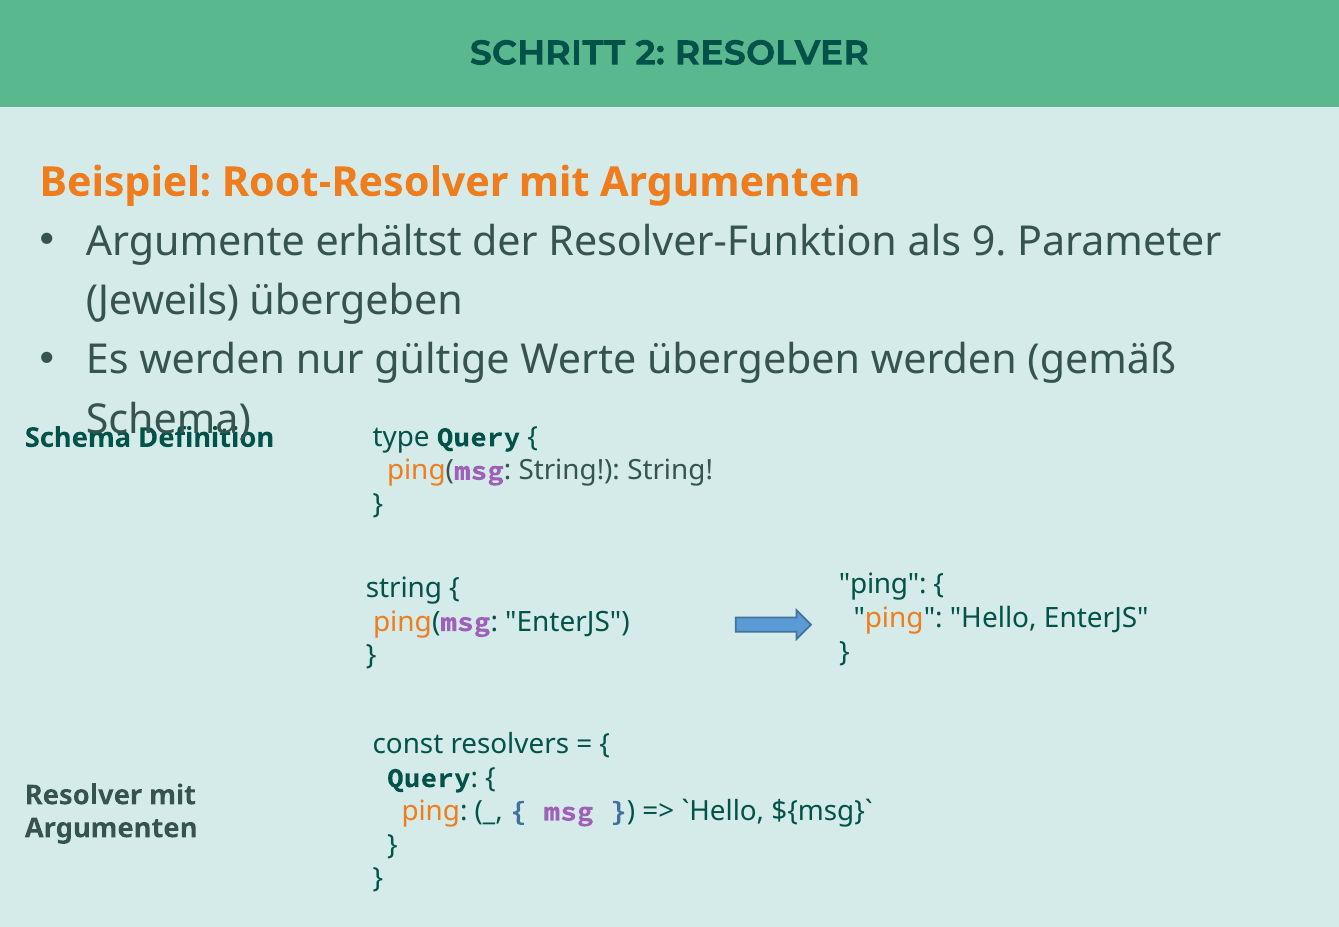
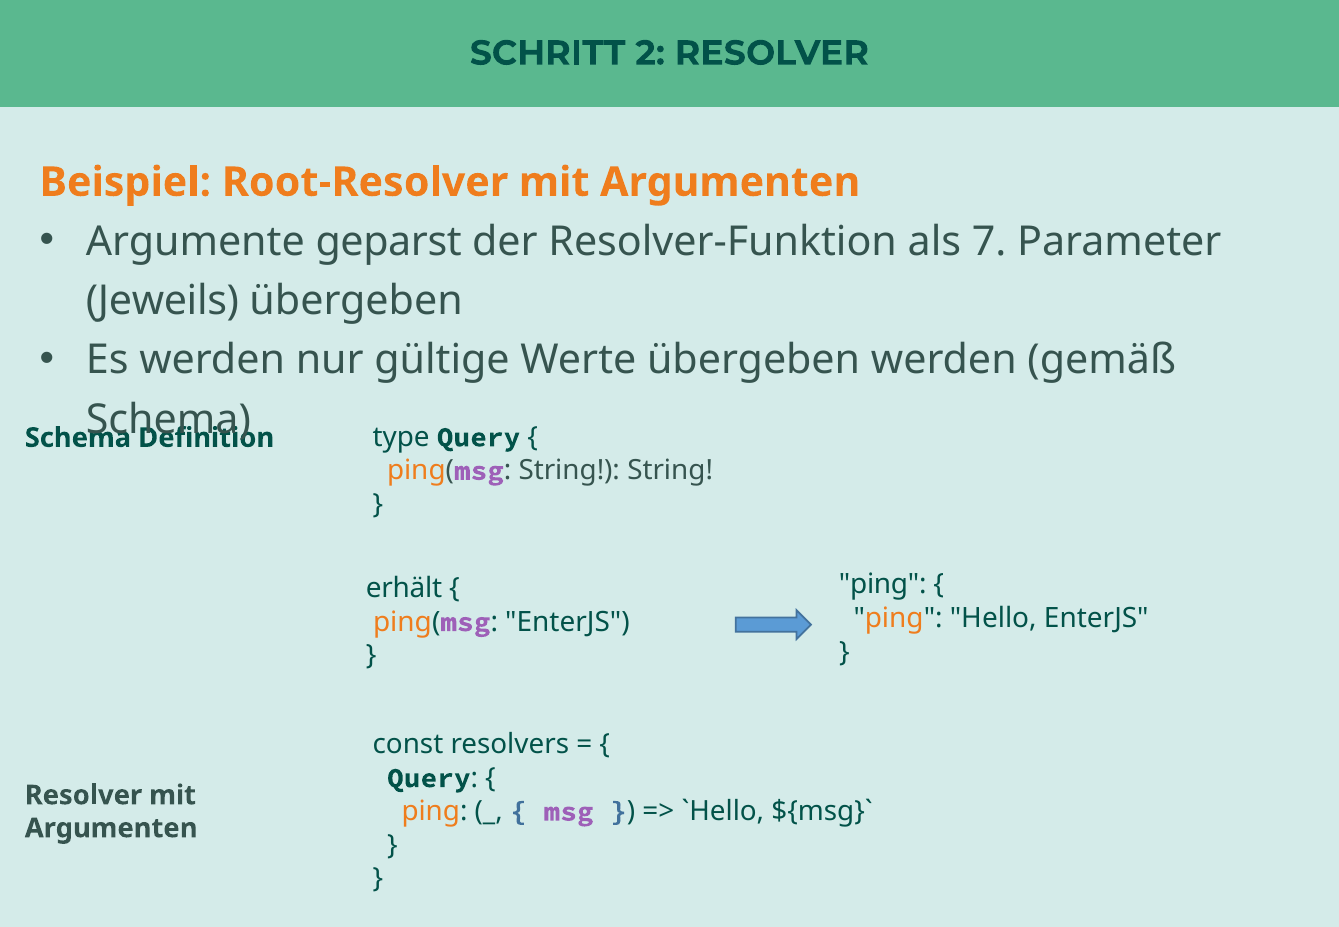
erhältst: erhältst -> geparst
9: 9 -> 7
string at (404, 588): string -> erhält
